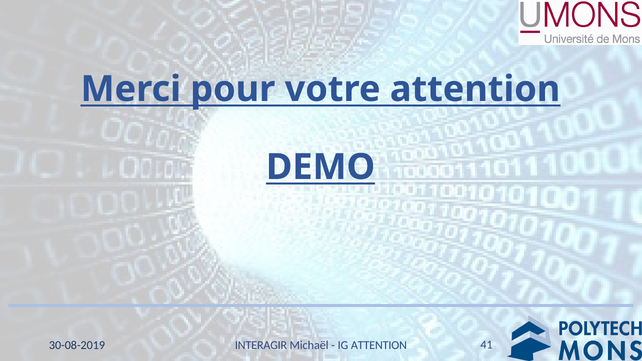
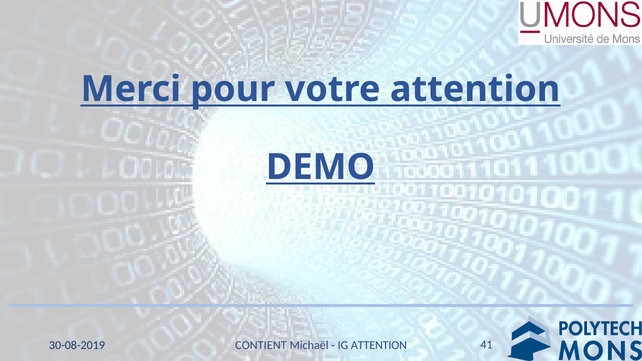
INTERAGIR: INTERAGIR -> CONTIENT
